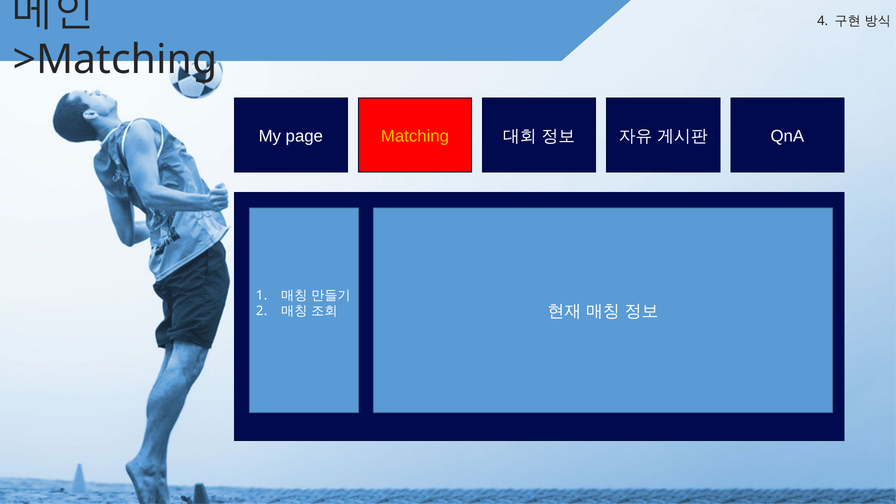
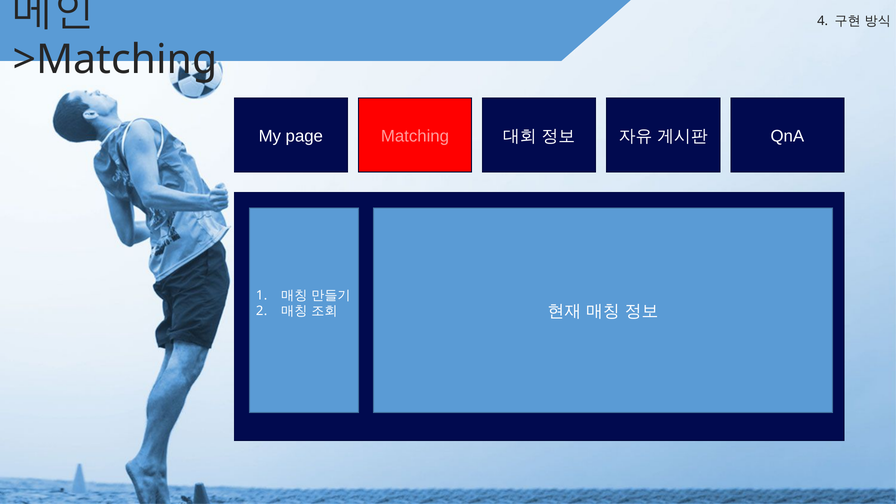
Matching colour: yellow -> pink
